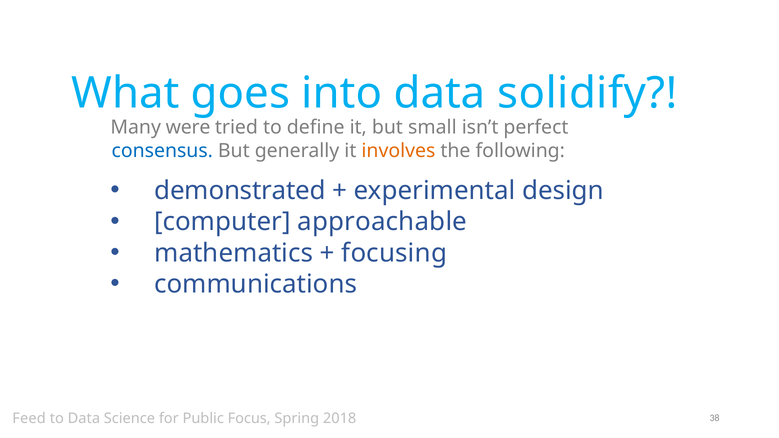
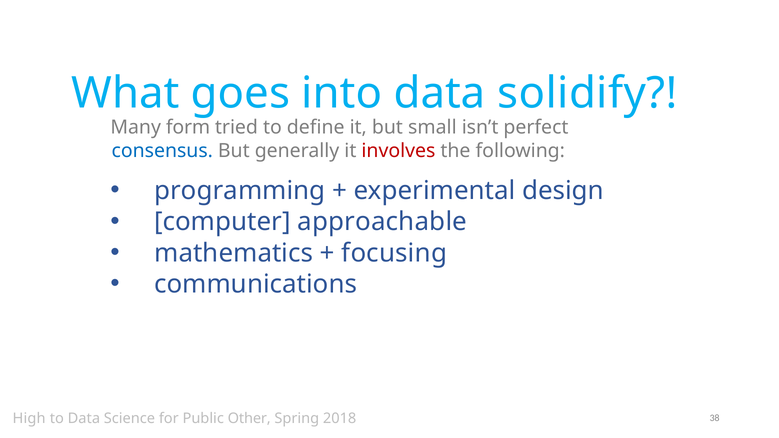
were: were -> form
involves colour: orange -> red
demonstrated: demonstrated -> programming
Feed: Feed -> High
Focus: Focus -> Other
